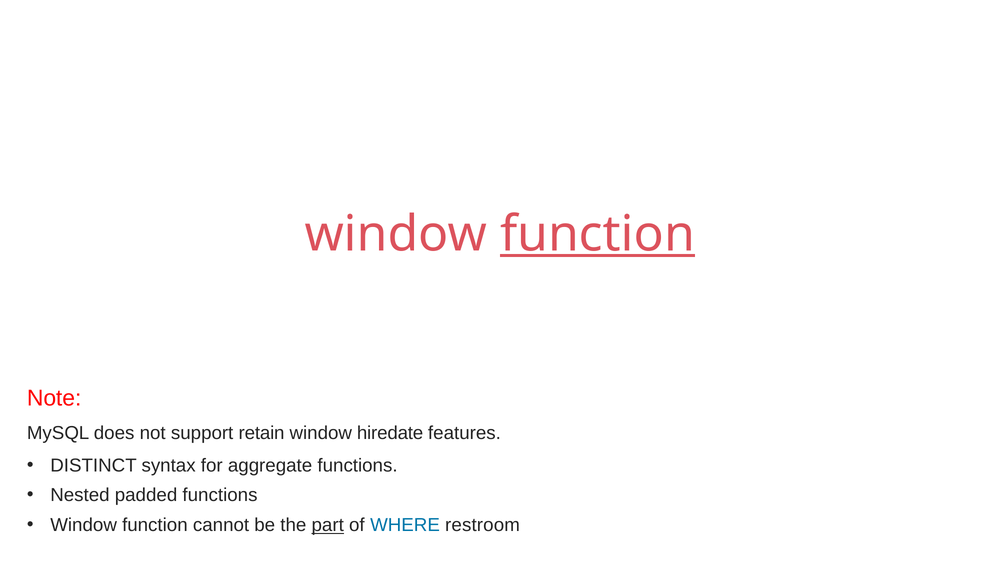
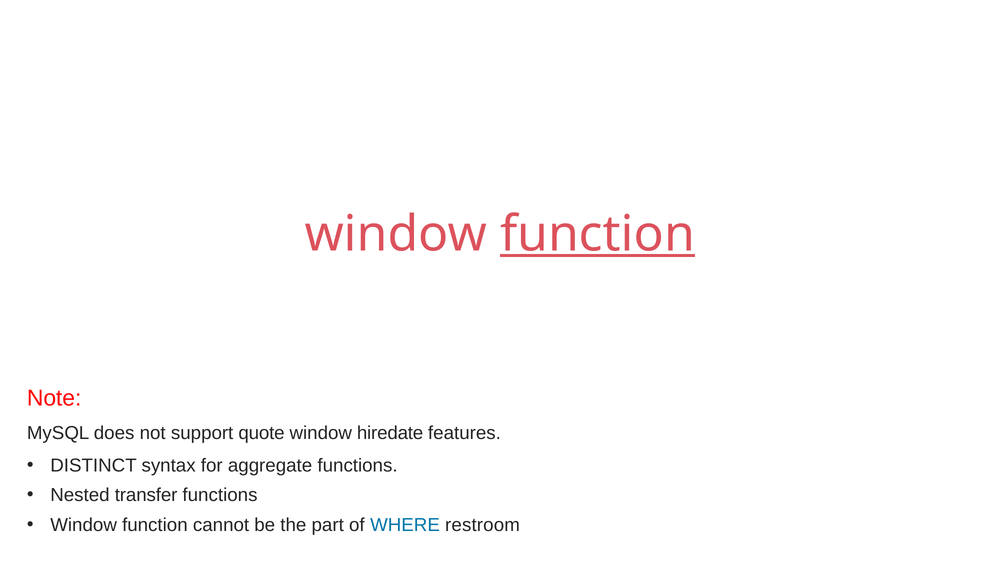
retain: retain -> quote
padded: padded -> transfer
part underline: present -> none
